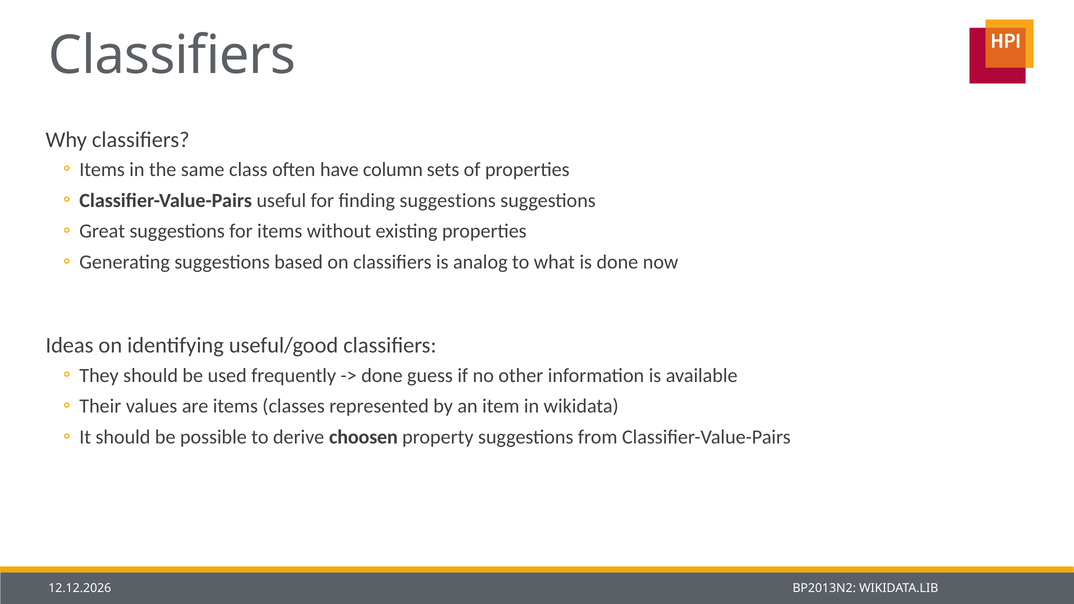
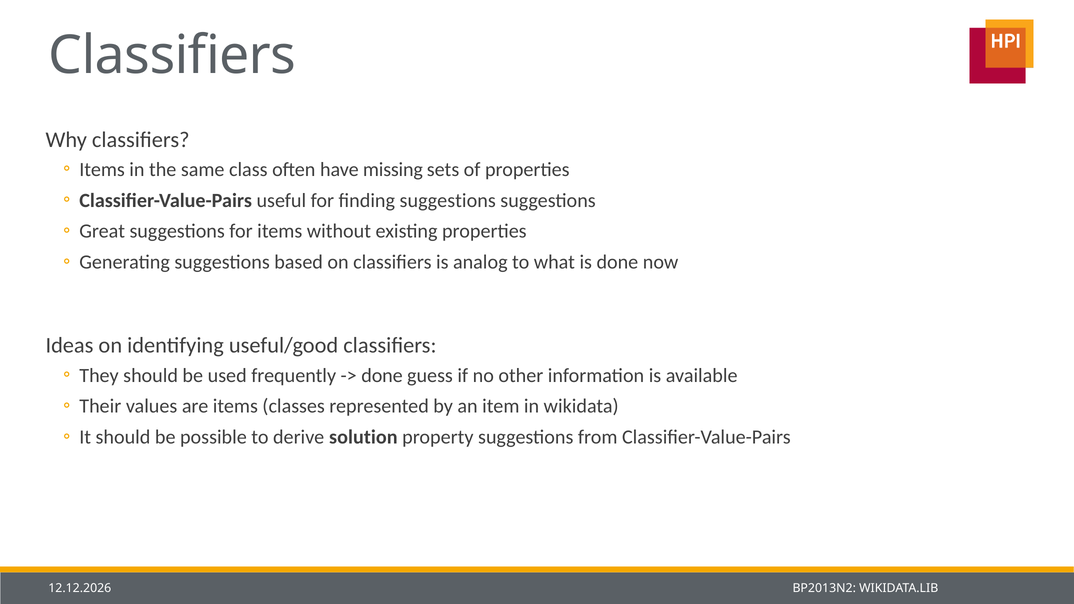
column: column -> missing
choosen: choosen -> solution
